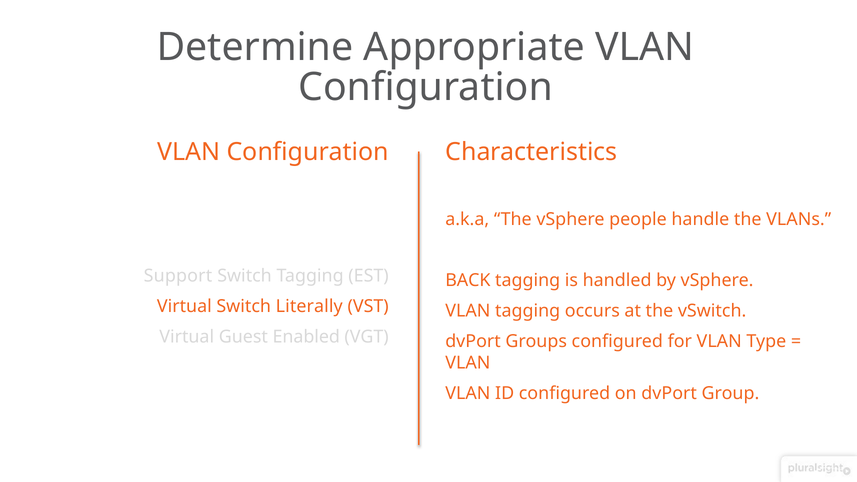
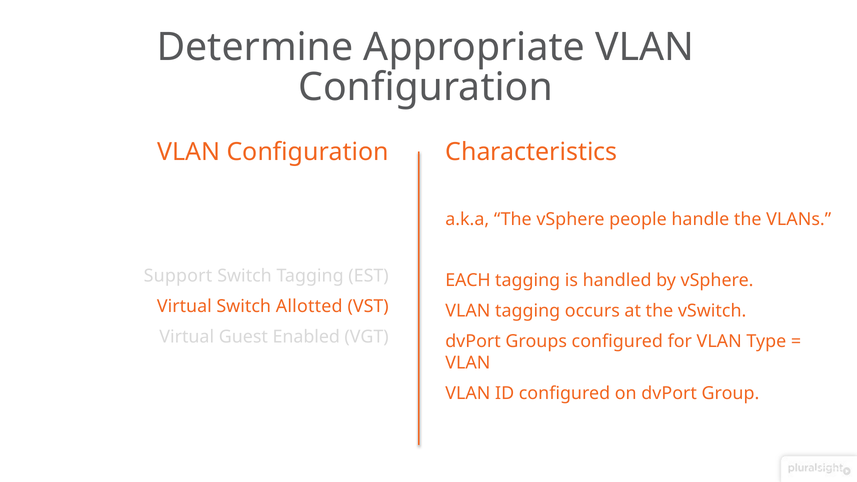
BACK: BACK -> EACH
Literally: Literally -> Allotted
